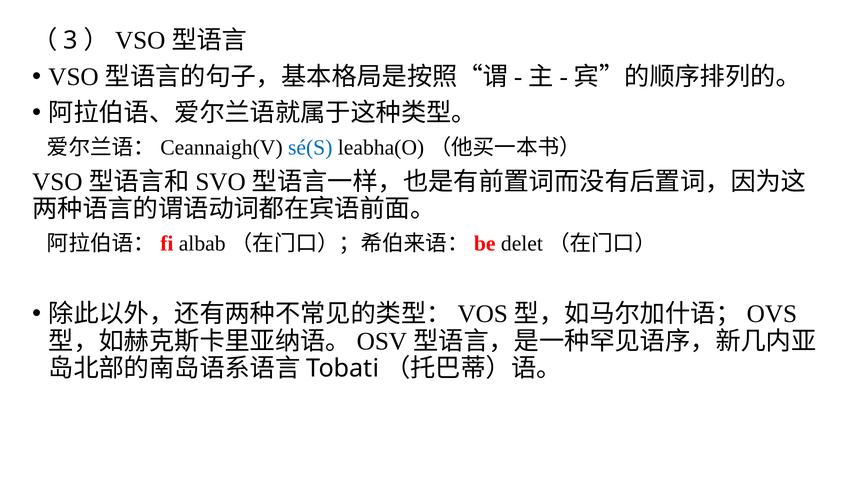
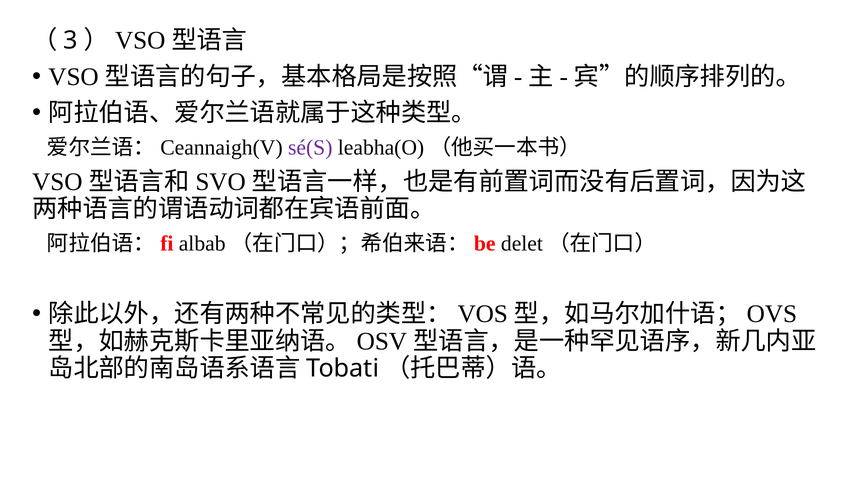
sé(S colour: blue -> purple
